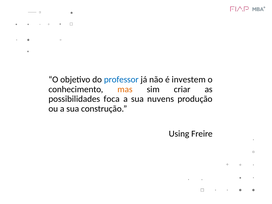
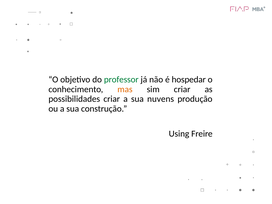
professor colour: blue -> green
investem: investem -> hospedar
possibilidades foca: foca -> criar
